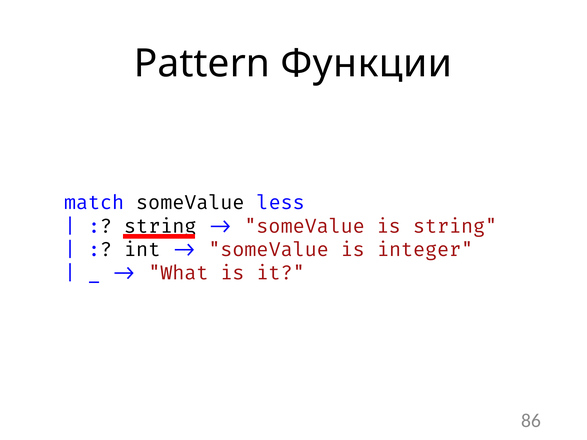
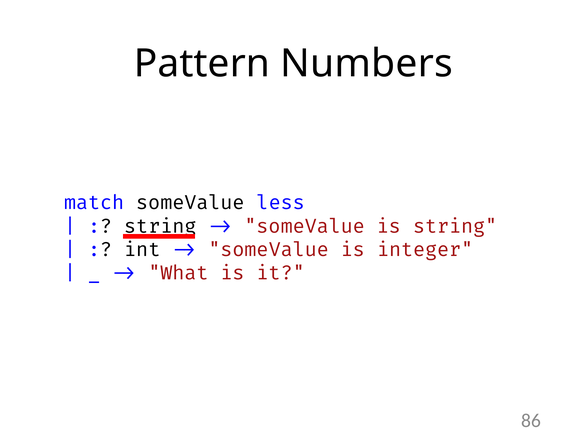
Функции: Функции -> Numbers
